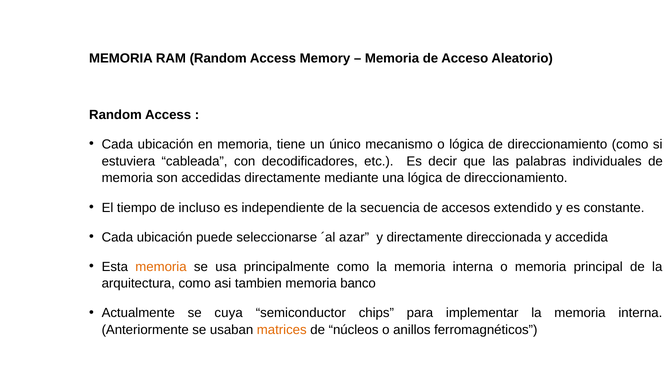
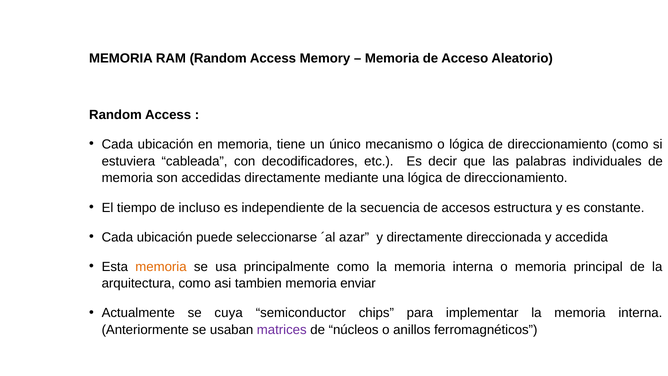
extendido: extendido -> estructura
banco: banco -> enviar
matrices colour: orange -> purple
